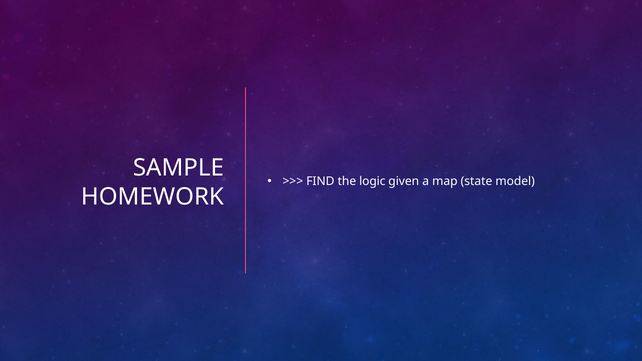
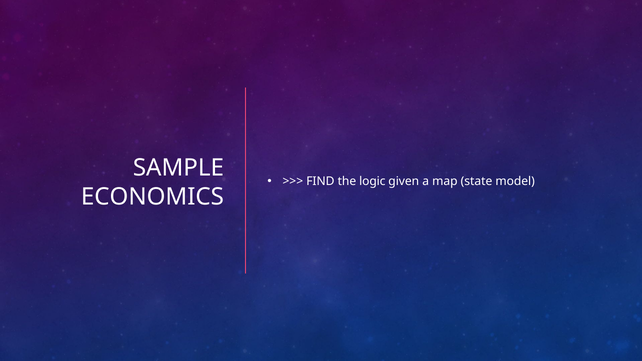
HOMEWORK: HOMEWORK -> ECONOMICS
